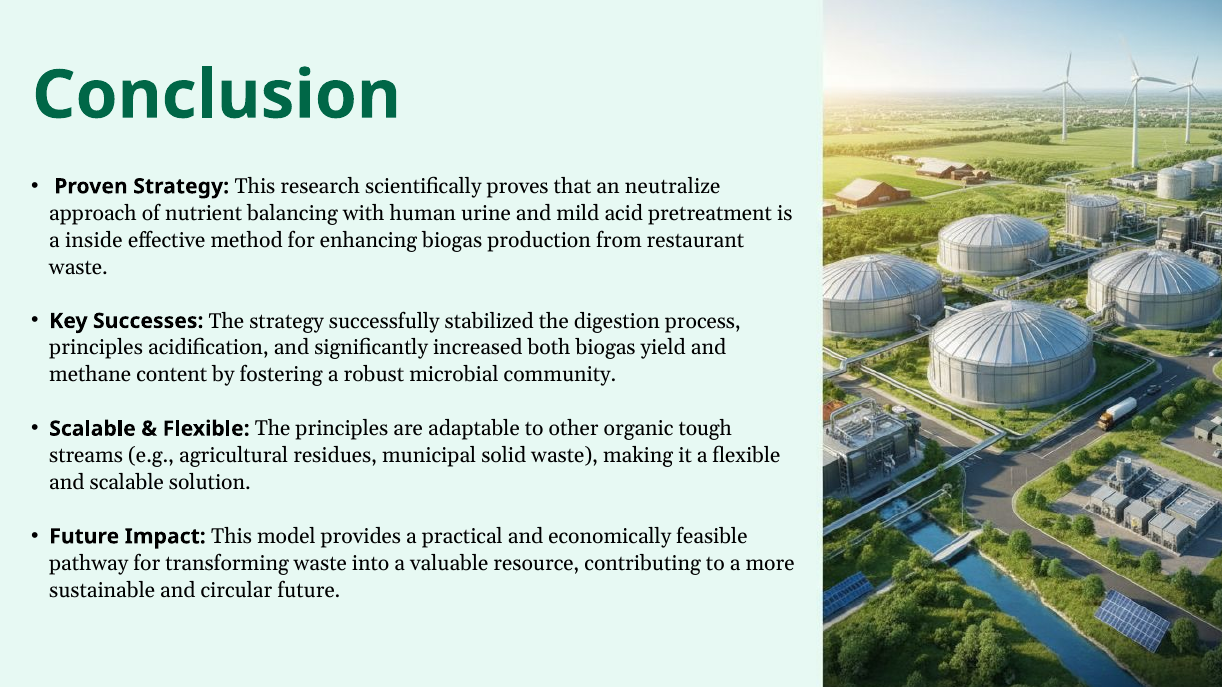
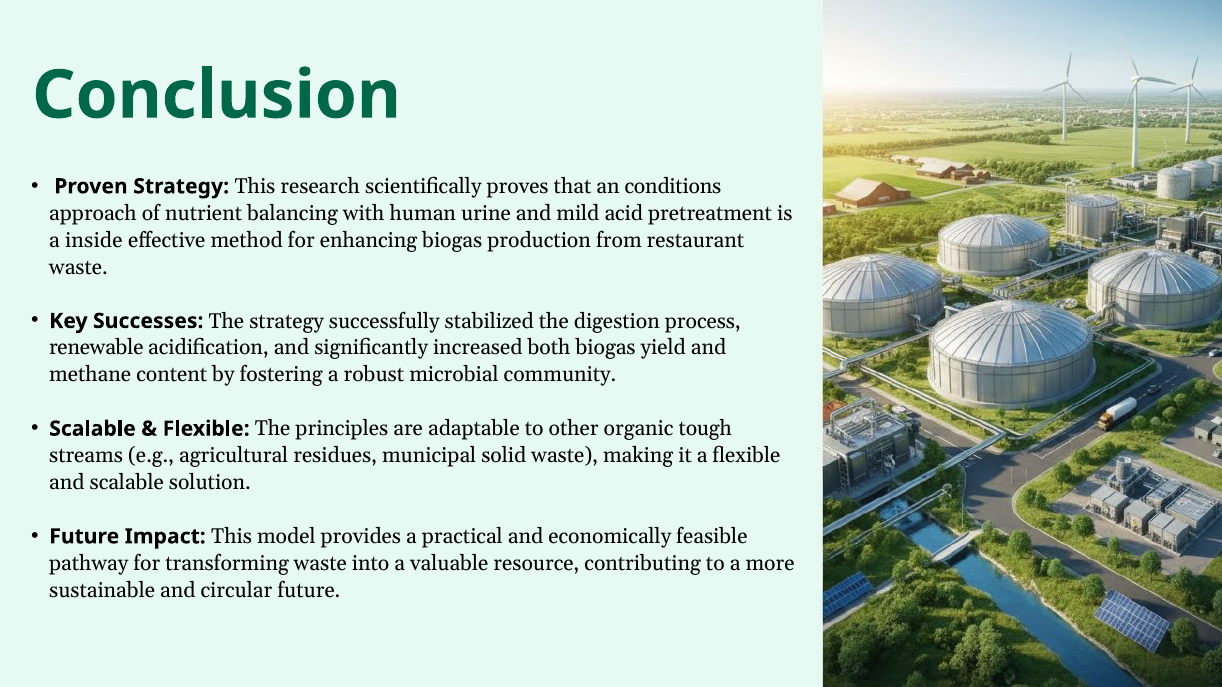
neutralize: neutralize -> conditions
principles at (96, 348): principles -> renewable
